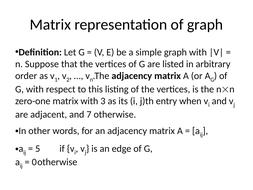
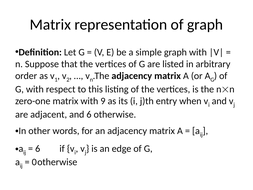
3: 3 -> 9
and 7: 7 -> 6
5 at (38, 149): 5 -> 6
